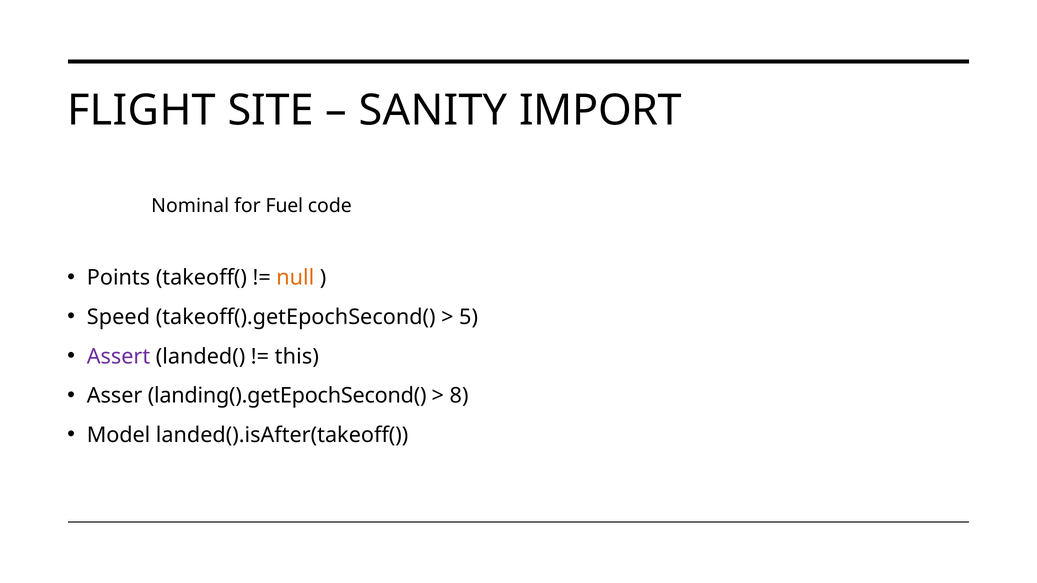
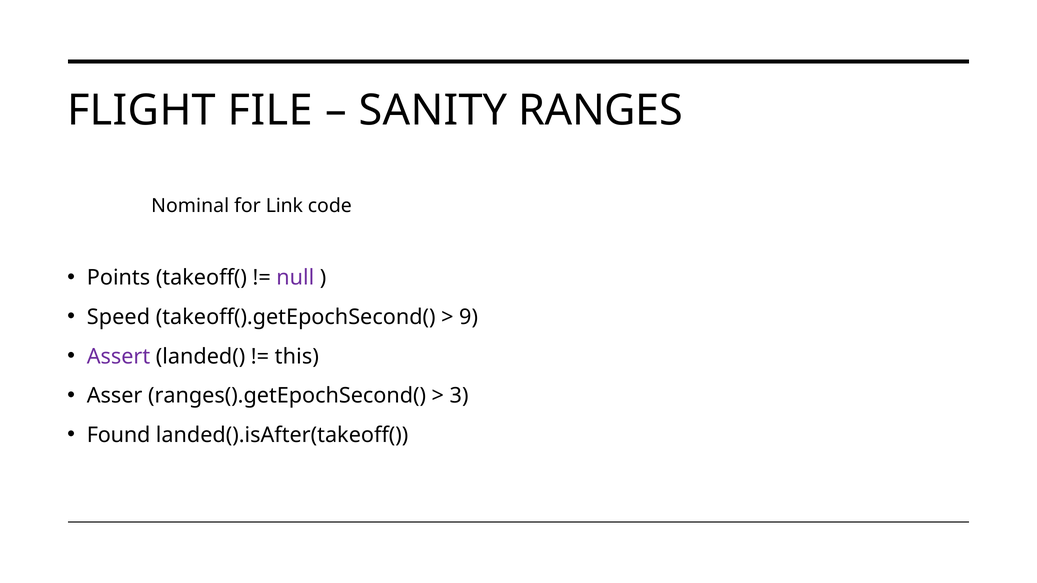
SITE: SITE -> FILE
IMPORT: IMPORT -> RANGES
Fuel: Fuel -> Link
null colour: orange -> purple
5: 5 -> 9
landing().getEpochSecond(: landing().getEpochSecond( -> ranges().getEpochSecond(
8: 8 -> 3
Model: Model -> Found
